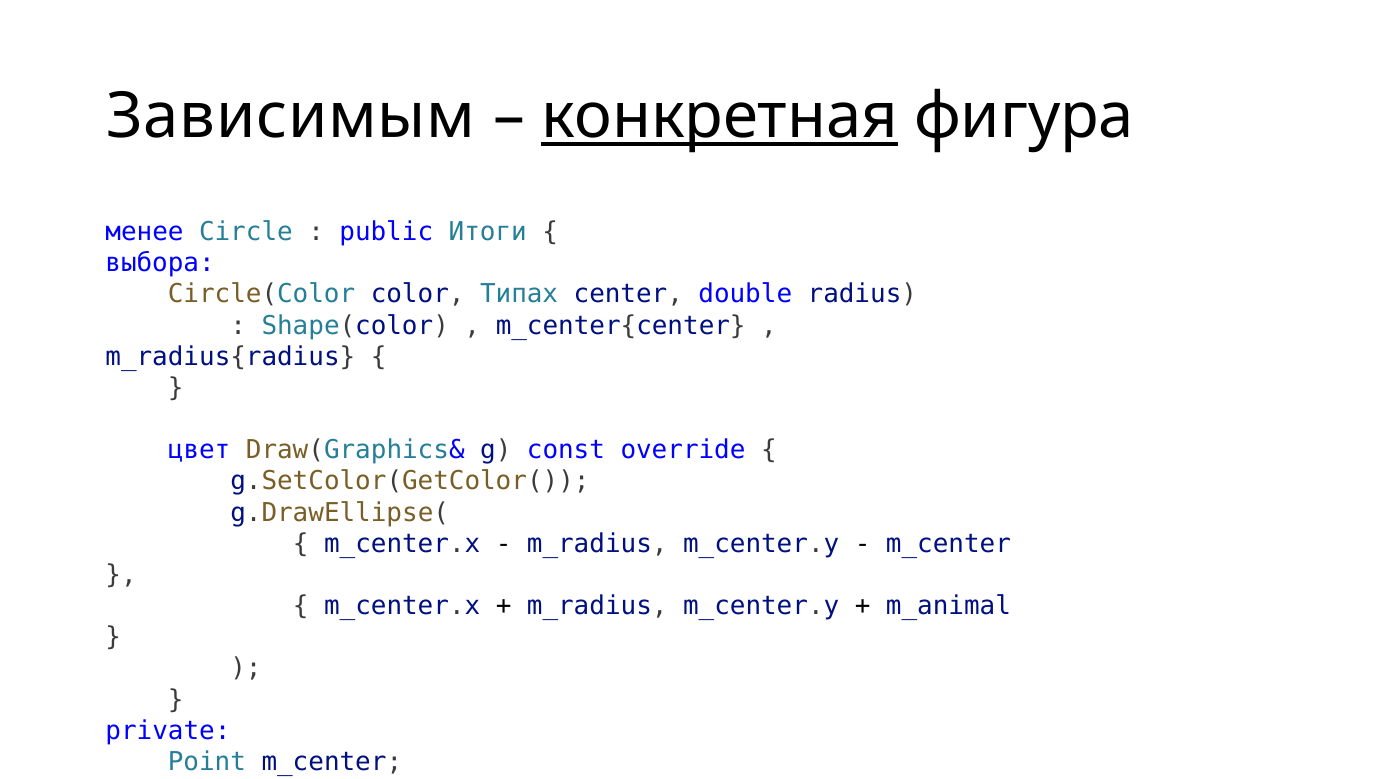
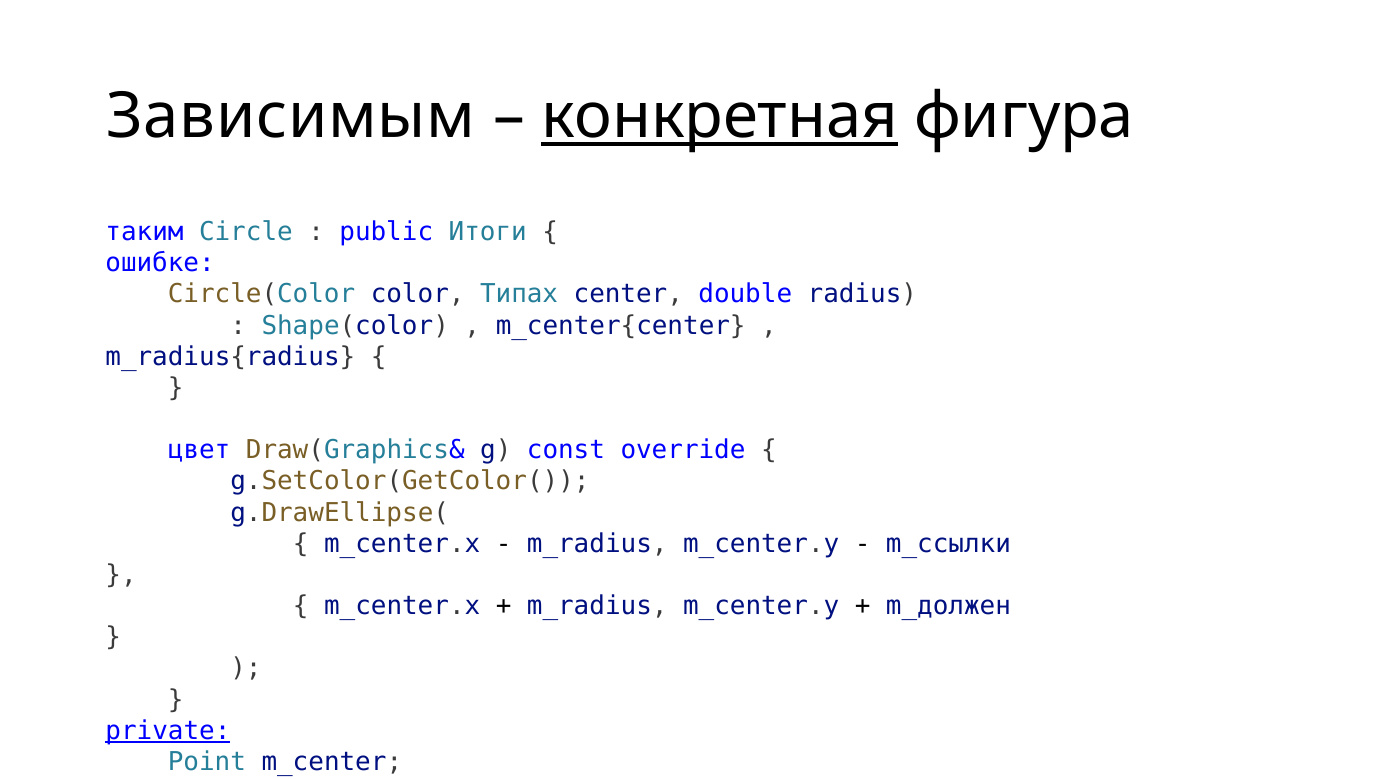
менее: менее -> таким
выбора: выбора -> ошибке
m_center at (948, 544): m_center -> m_ссылки
m_animal: m_animal -> m_должен
private underline: none -> present
